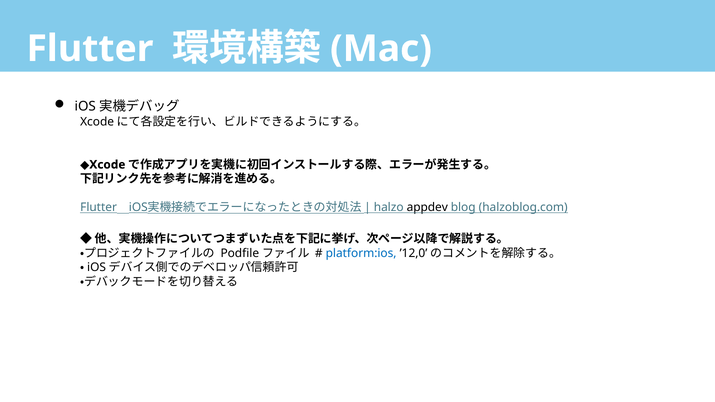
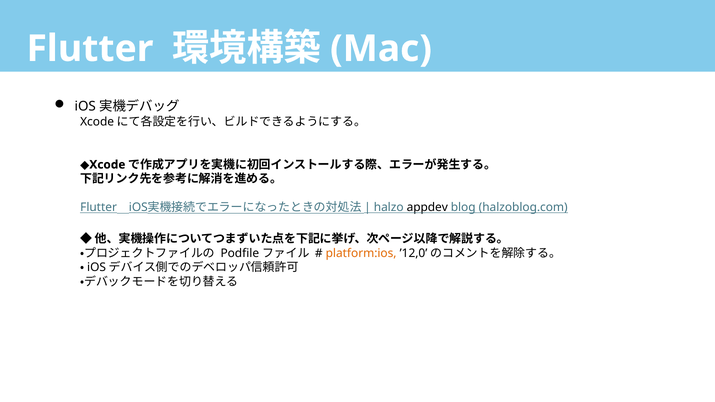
platform:ios colour: blue -> orange
